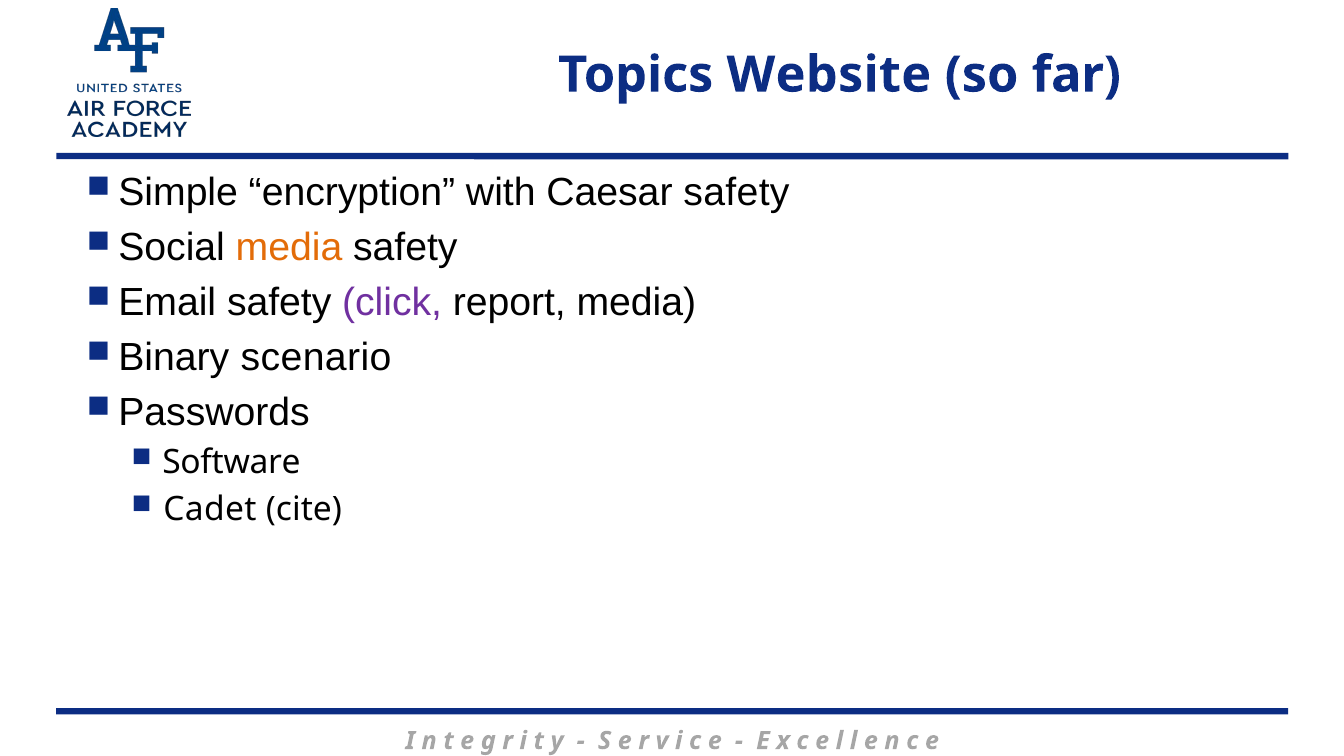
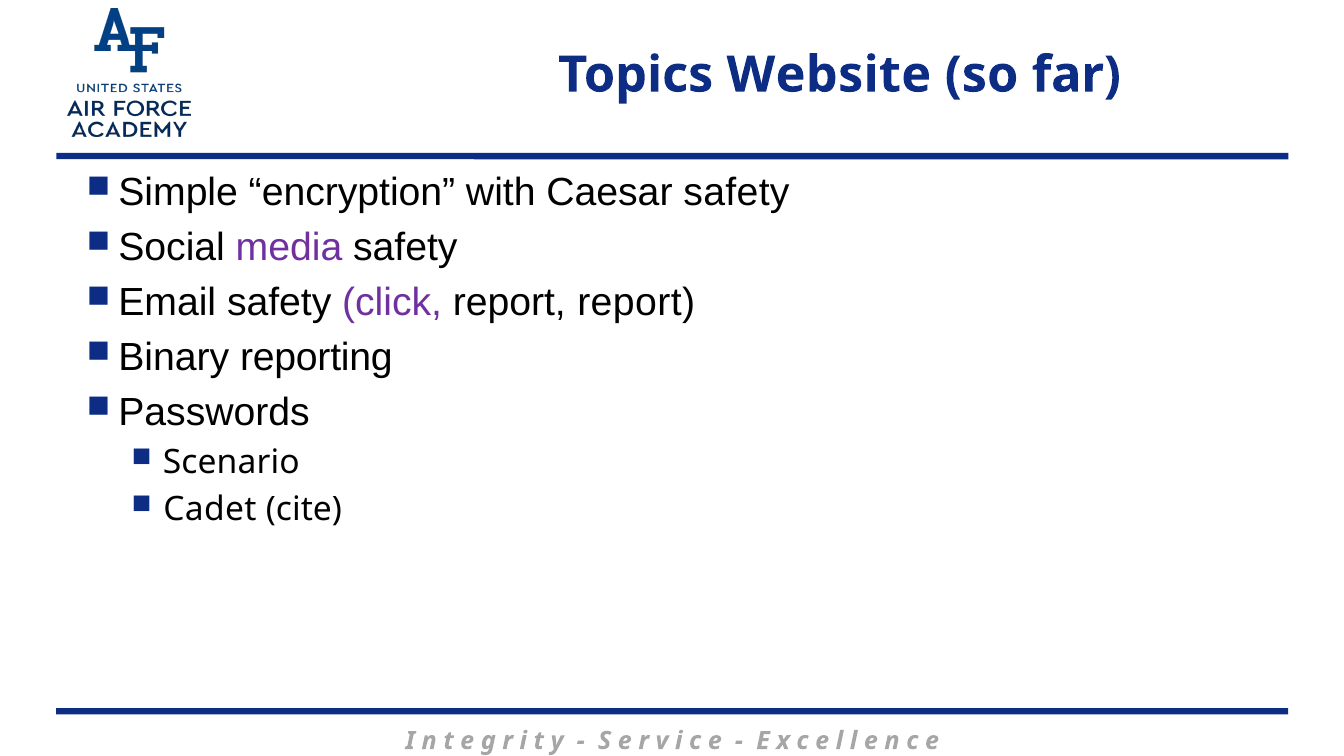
media at (289, 248) colour: orange -> purple
report media: media -> report
scenario: scenario -> reporting
Software: Software -> Scenario
